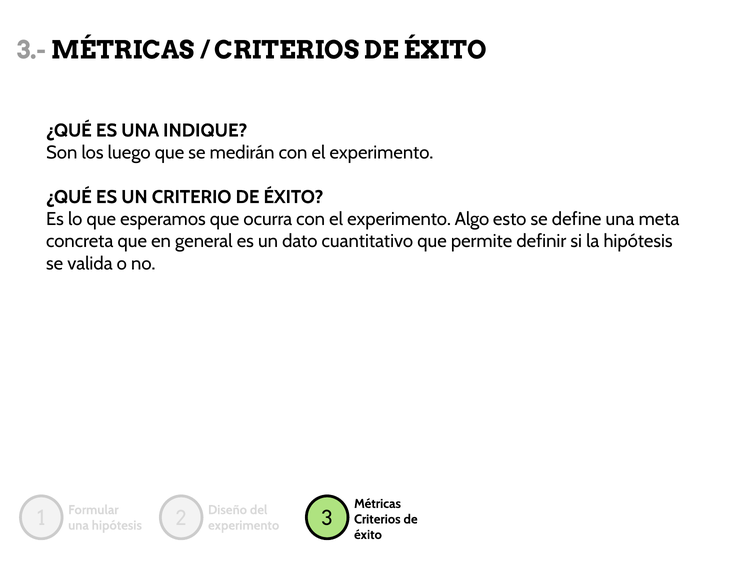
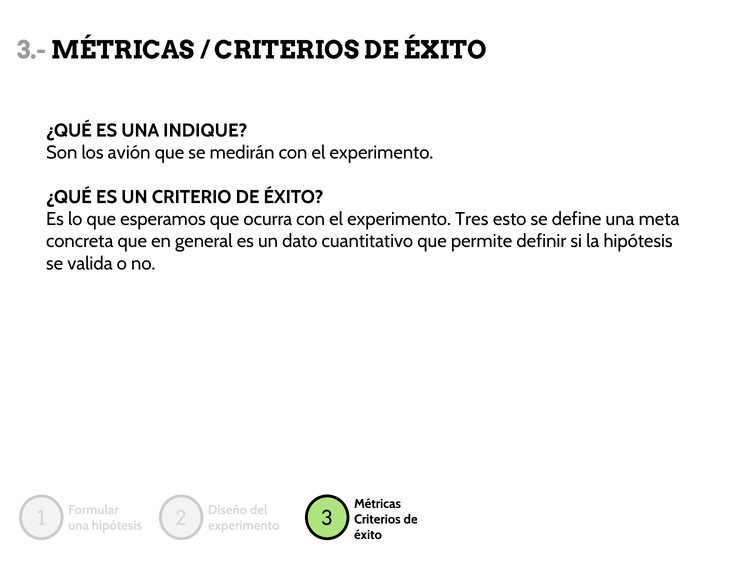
luego: luego -> avión
Algo: Algo -> Tres
